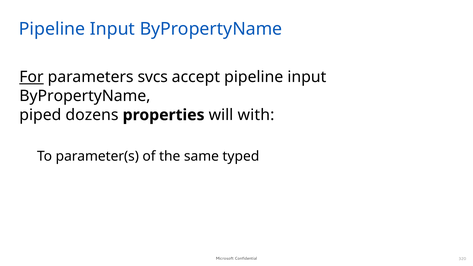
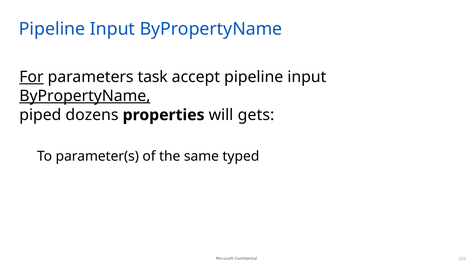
svcs: svcs -> task
ByPropertyName at (85, 96) underline: none -> present
with: with -> gets
